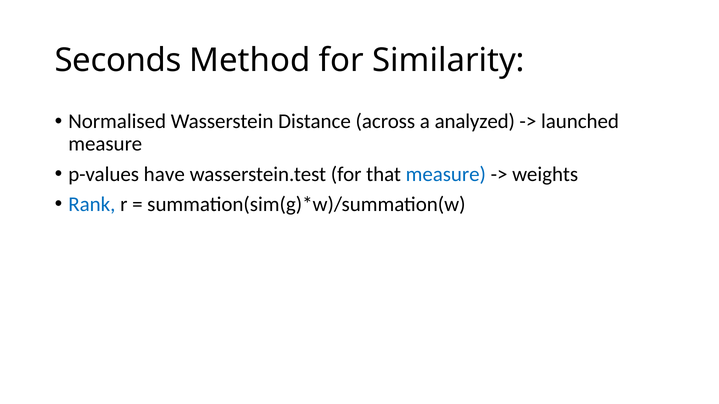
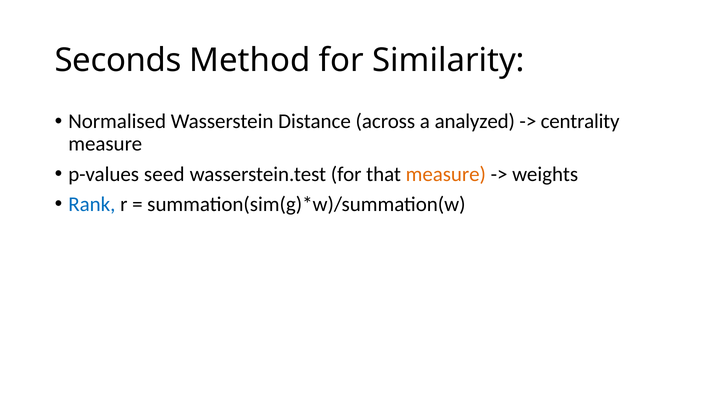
launched: launched -> centrality
have: have -> seed
measure at (446, 174) colour: blue -> orange
